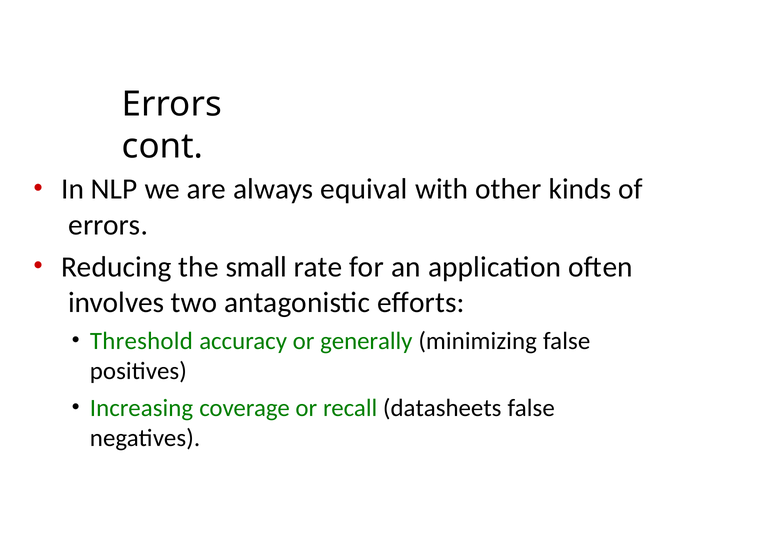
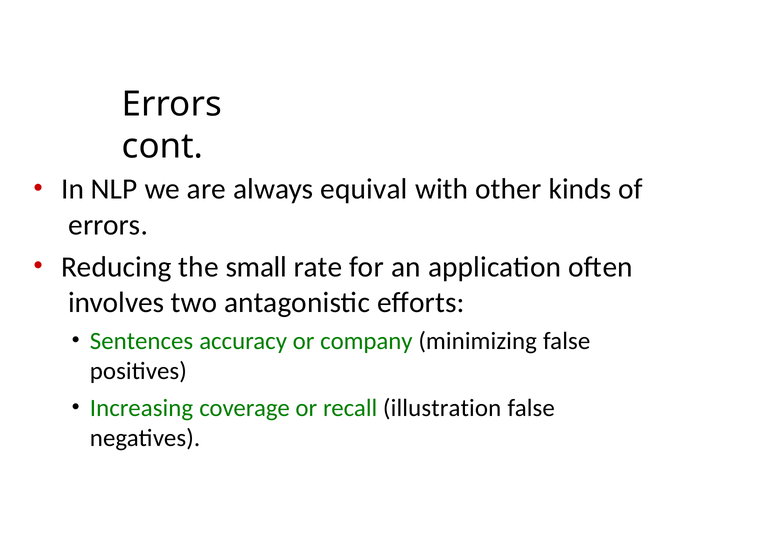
Threshold: Threshold -> Sentences
generally: generally -> company
datasheets: datasheets -> illustration
